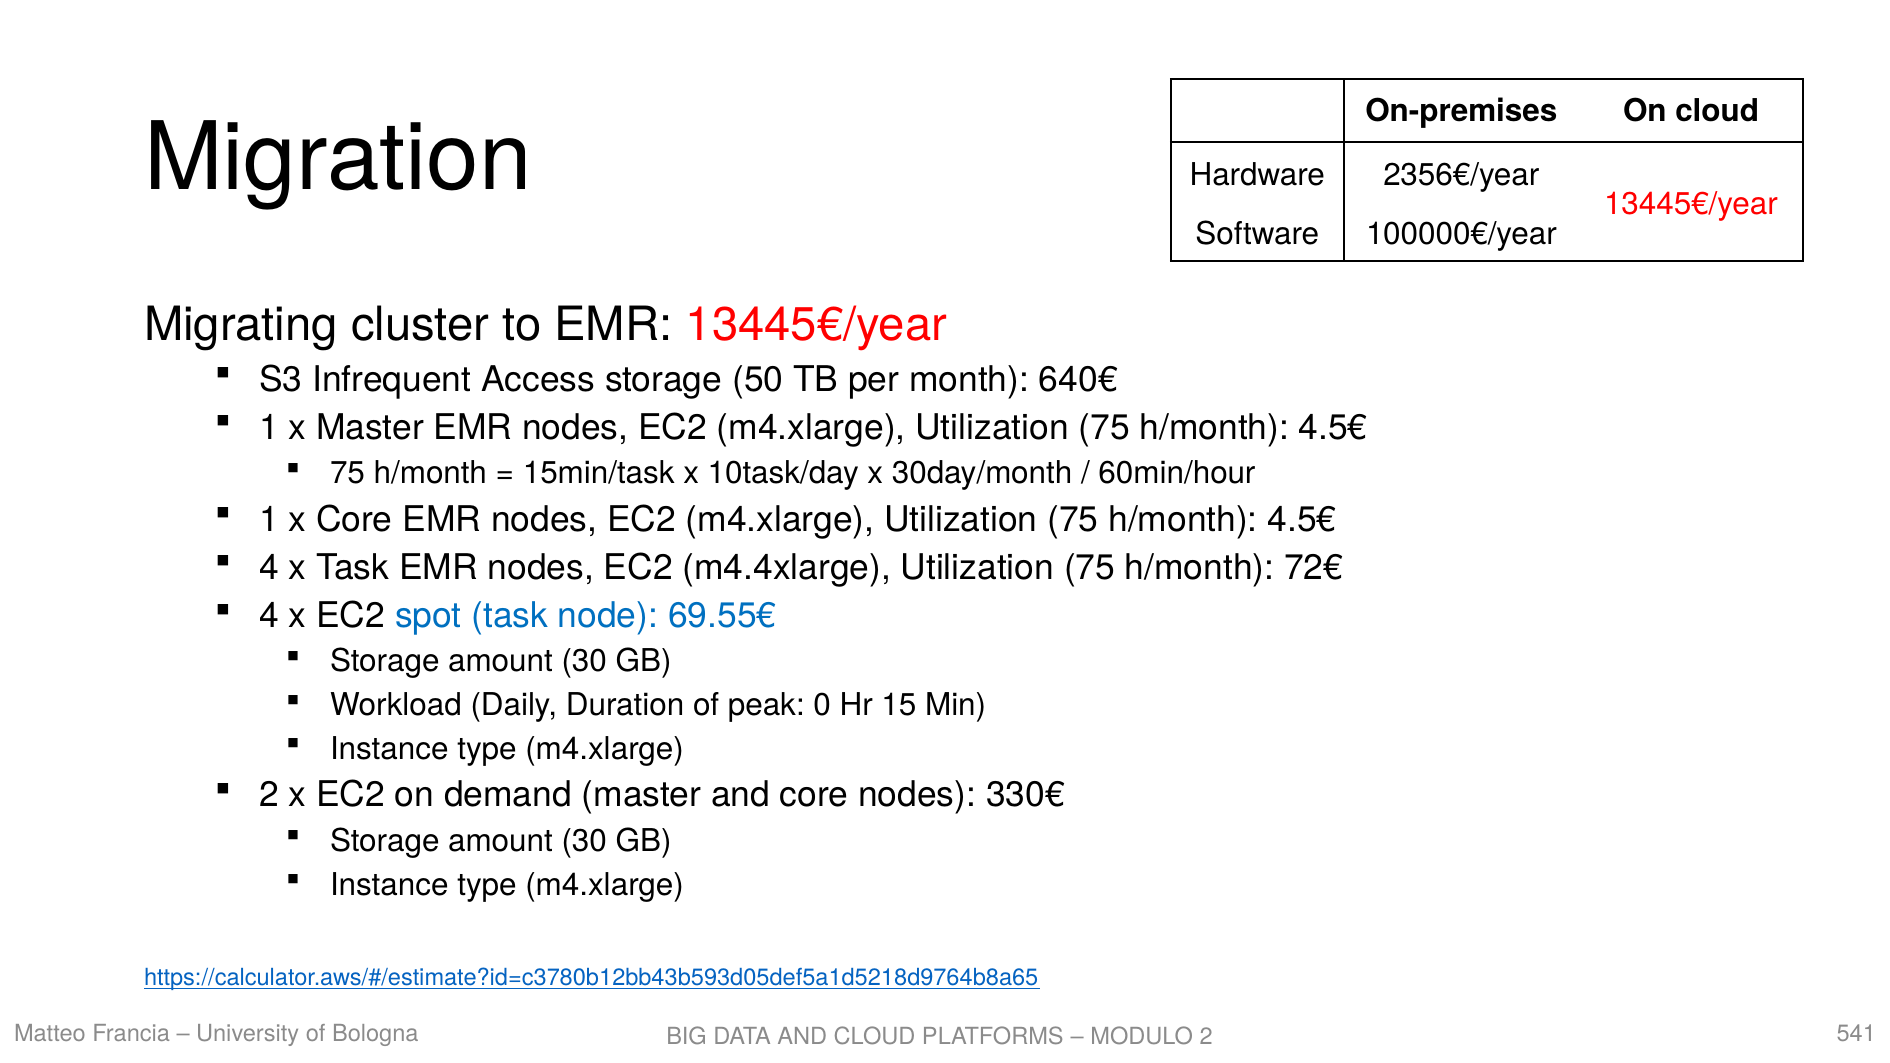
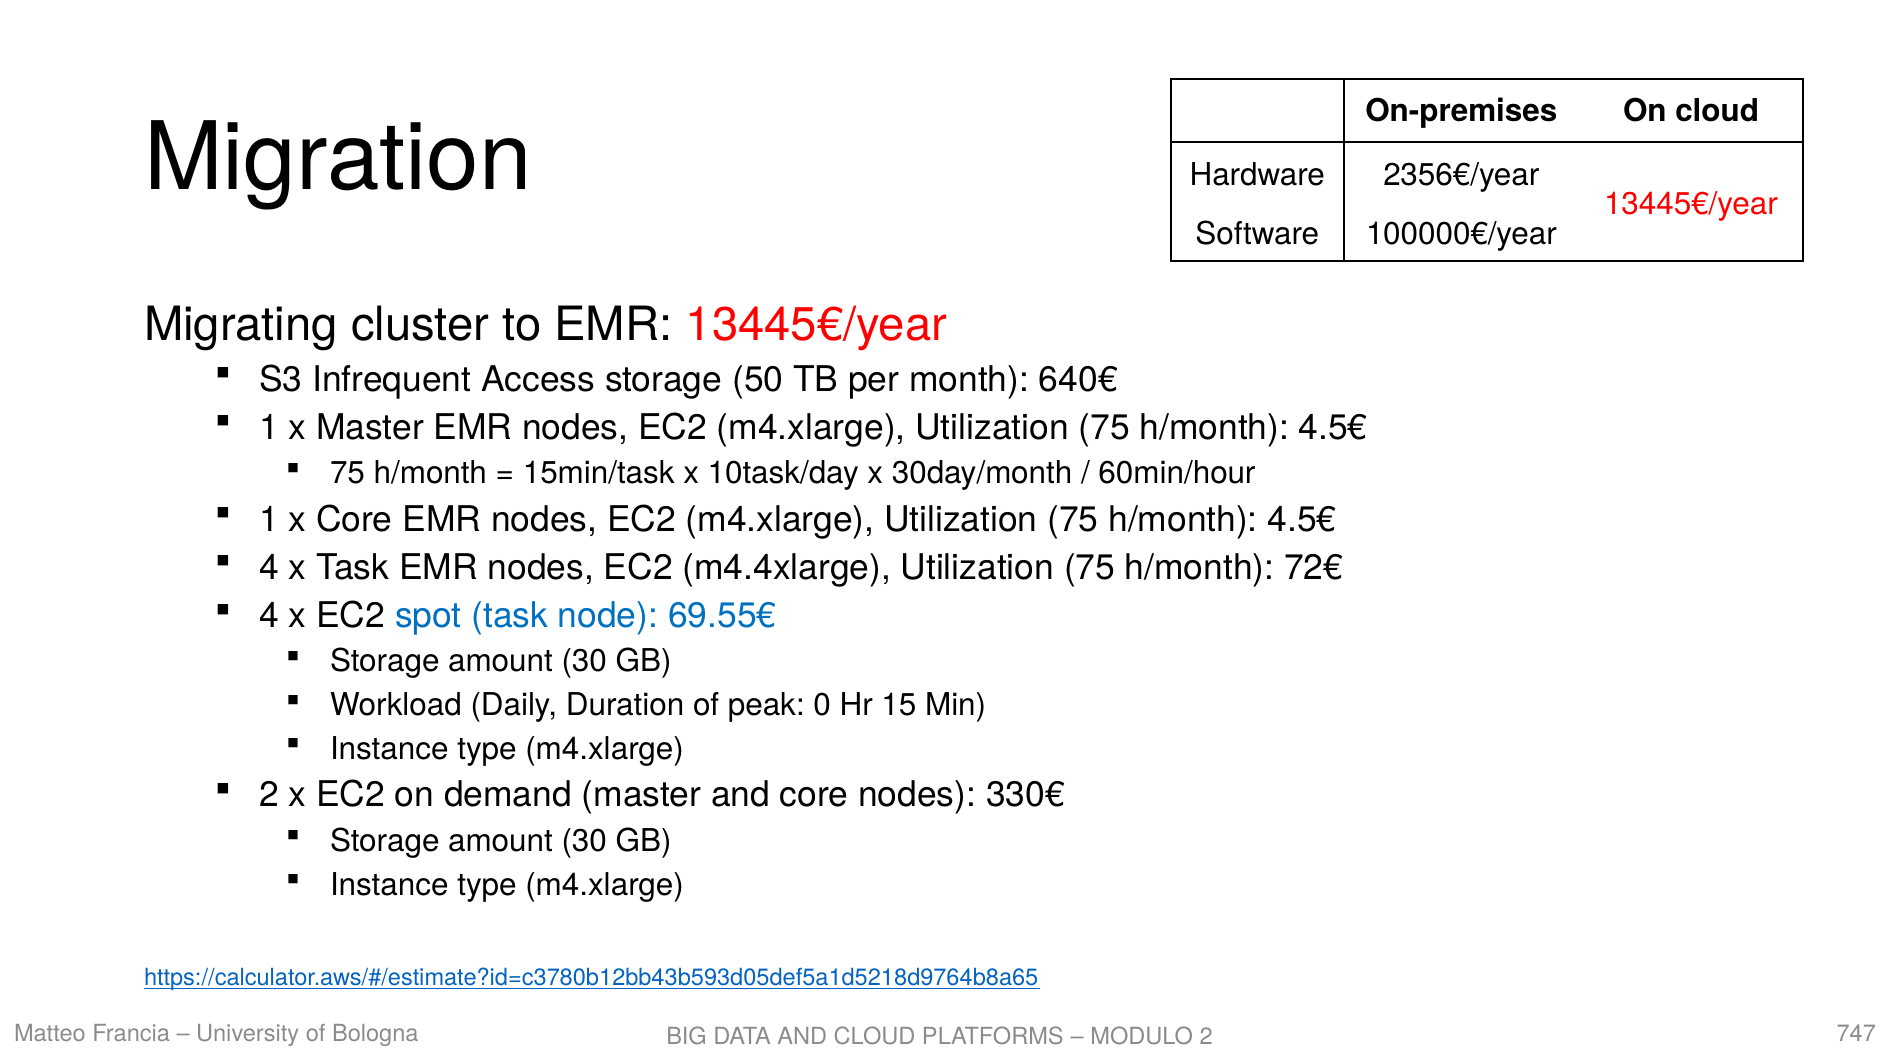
541: 541 -> 747
